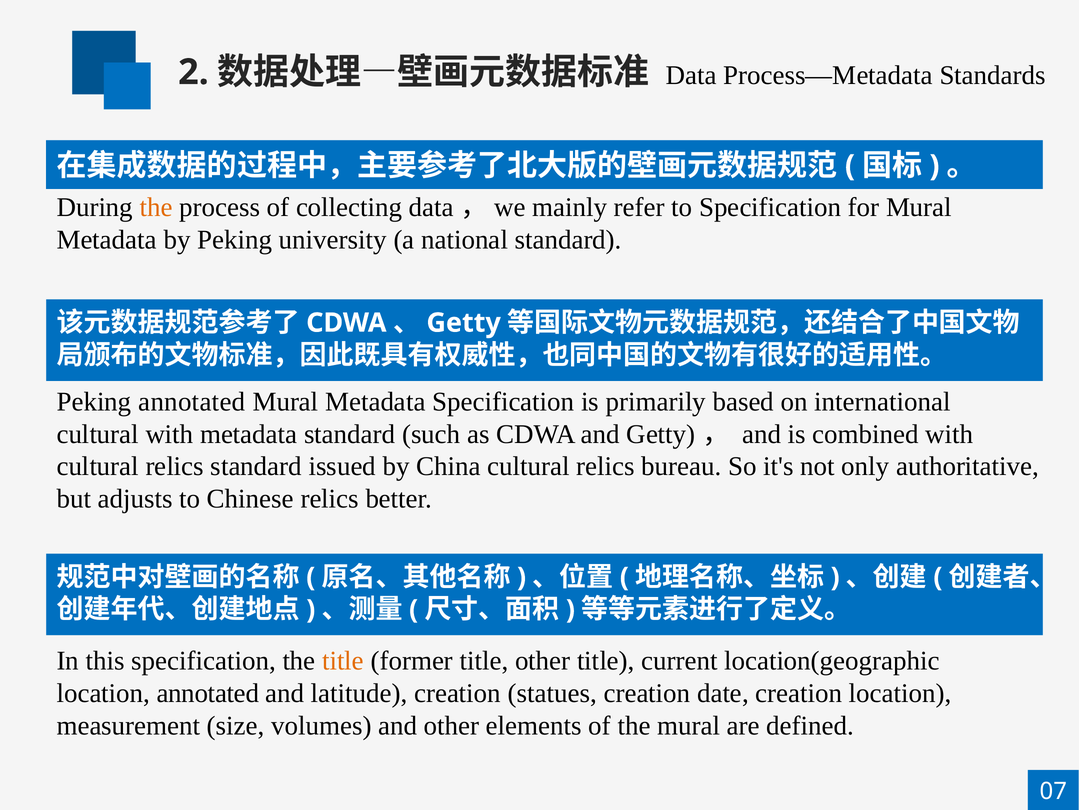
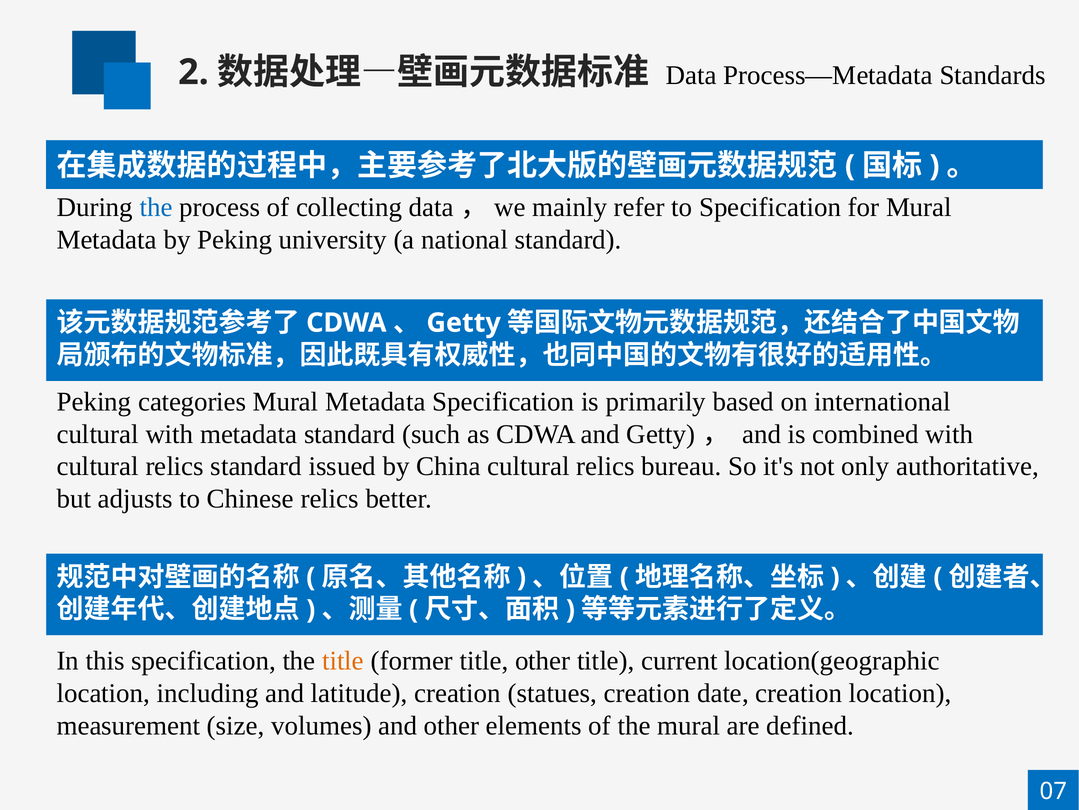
the at (156, 207) colour: orange -> blue
Peking annotated: annotated -> categories
location annotated: annotated -> including
